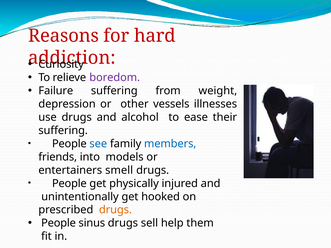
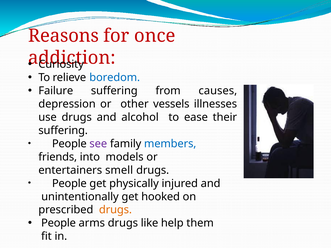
hard: hard -> once
boredom colour: purple -> blue
weight: weight -> causes
see colour: blue -> purple
sinus: sinus -> arms
sell: sell -> like
